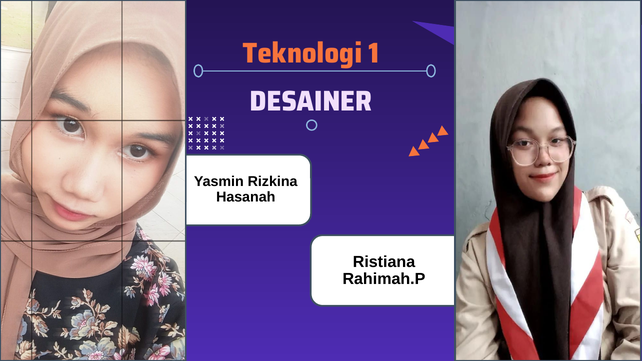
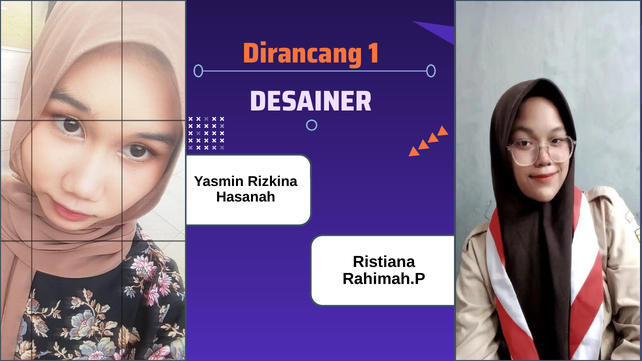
Teknologi: Teknologi -> Dirancang
